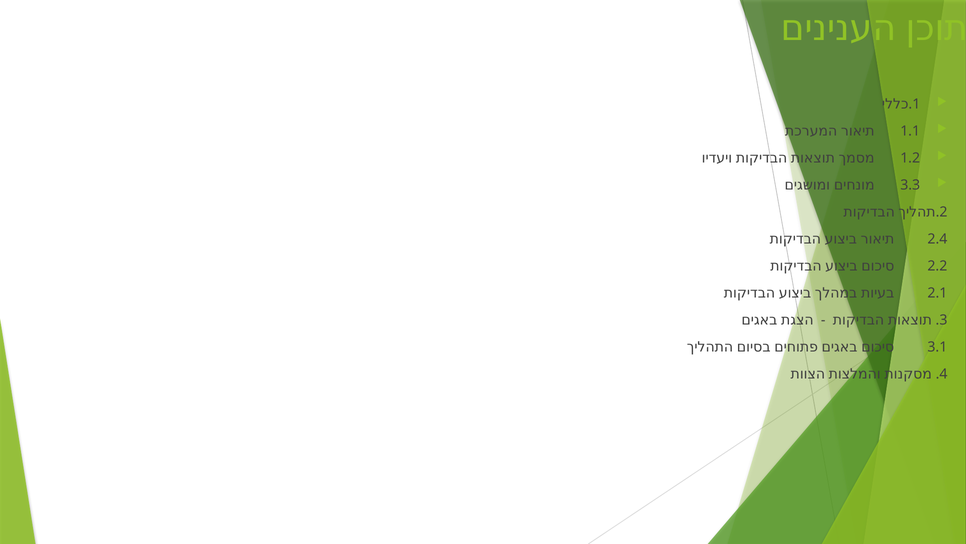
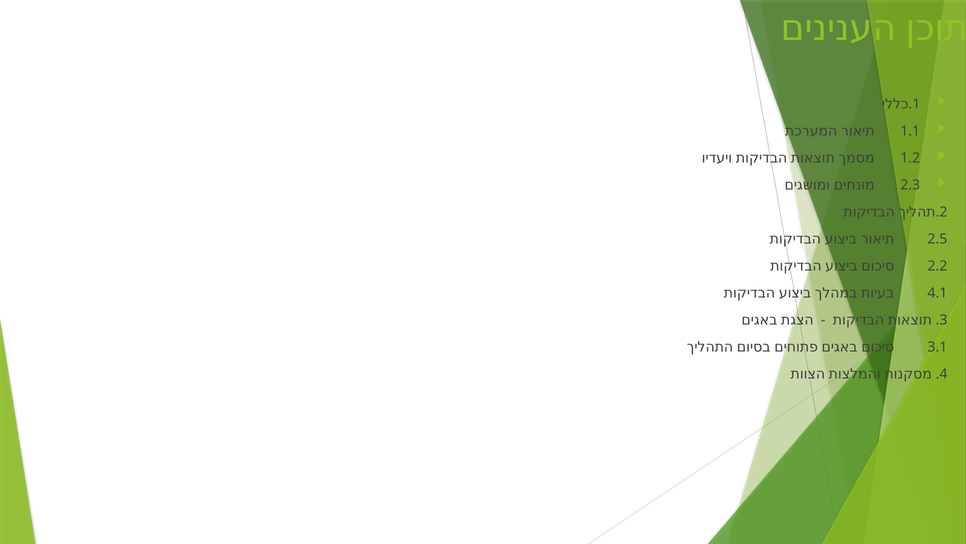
3.3: 3.3 -> 2.3
2.4: 2.4 -> 2.5
2.1: 2.1 -> 4.1
